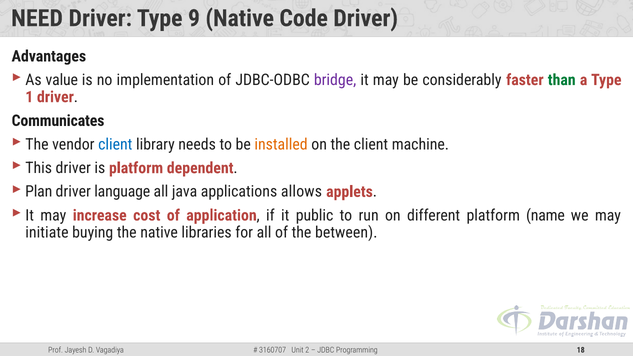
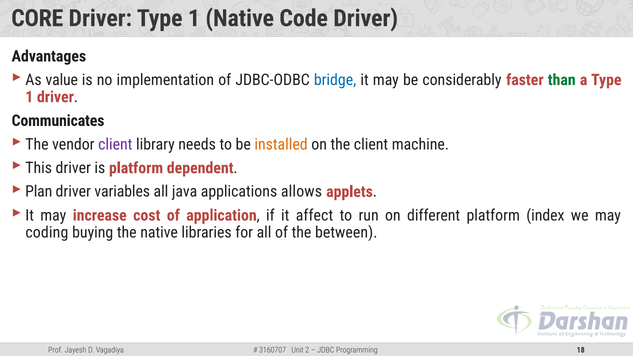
NEED: NEED -> CORE
Driver Type 9: 9 -> 1
bridge colour: purple -> blue
client at (115, 144) colour: blue -> purple
language: language -> variables
public: public -> affect
name: name -> index
initiate: initiate -> coding
